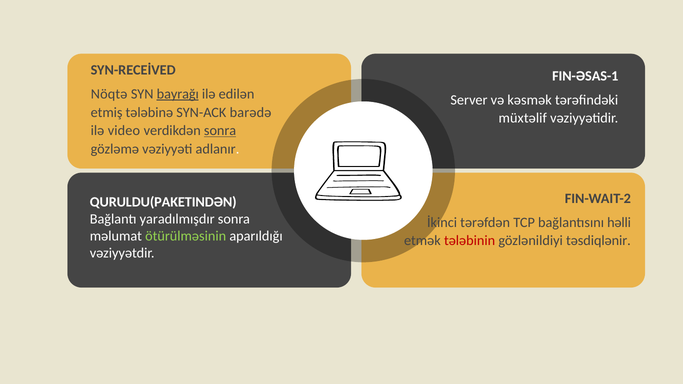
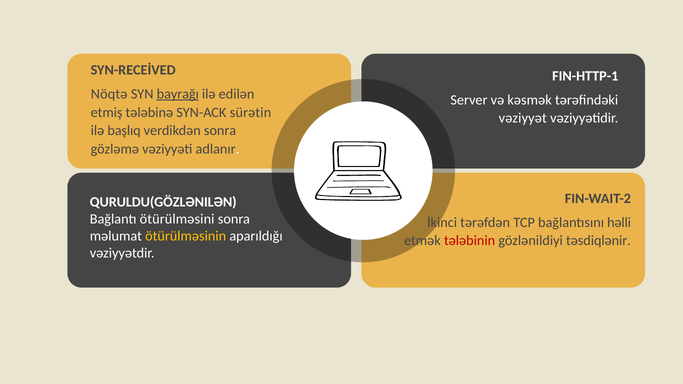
FIN-ƏSAS-1: FIN-ƏSAS-1 -> FIN-HTTP-1
barədə: barədə -> sürətin
müxtəlif: müxtəlif -> vəziyyət
video: video -> başlıq
sonra at (220, 131) underline: present -> none
QURULDU(PAKETINDƏN: QURULDU(PAKETINDƏN -> QURULDU(GÖZLƏNILƏN
yaradılmışdır: yaradılmışdır -> ötürülməsini
ötürülməsinin colour: light green -> yellow
